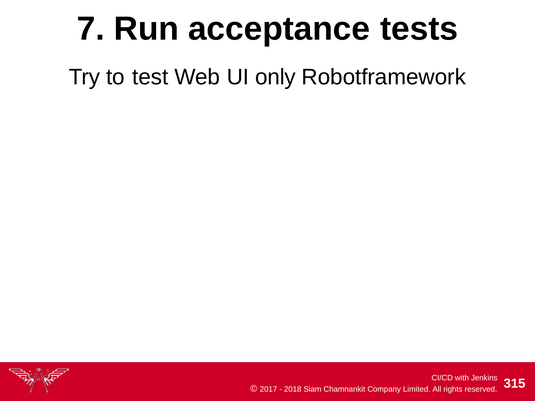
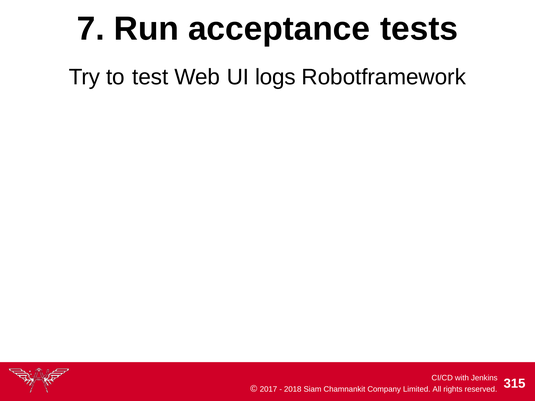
only: only -> logs
